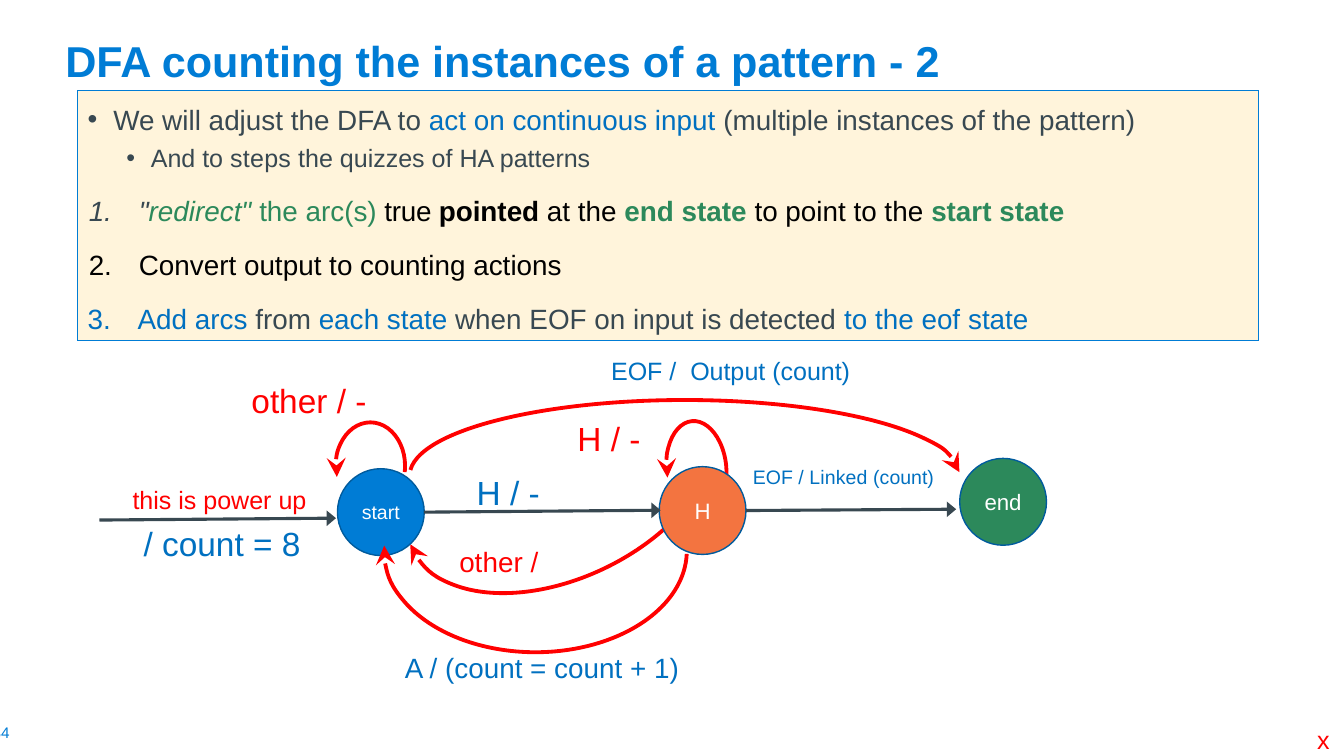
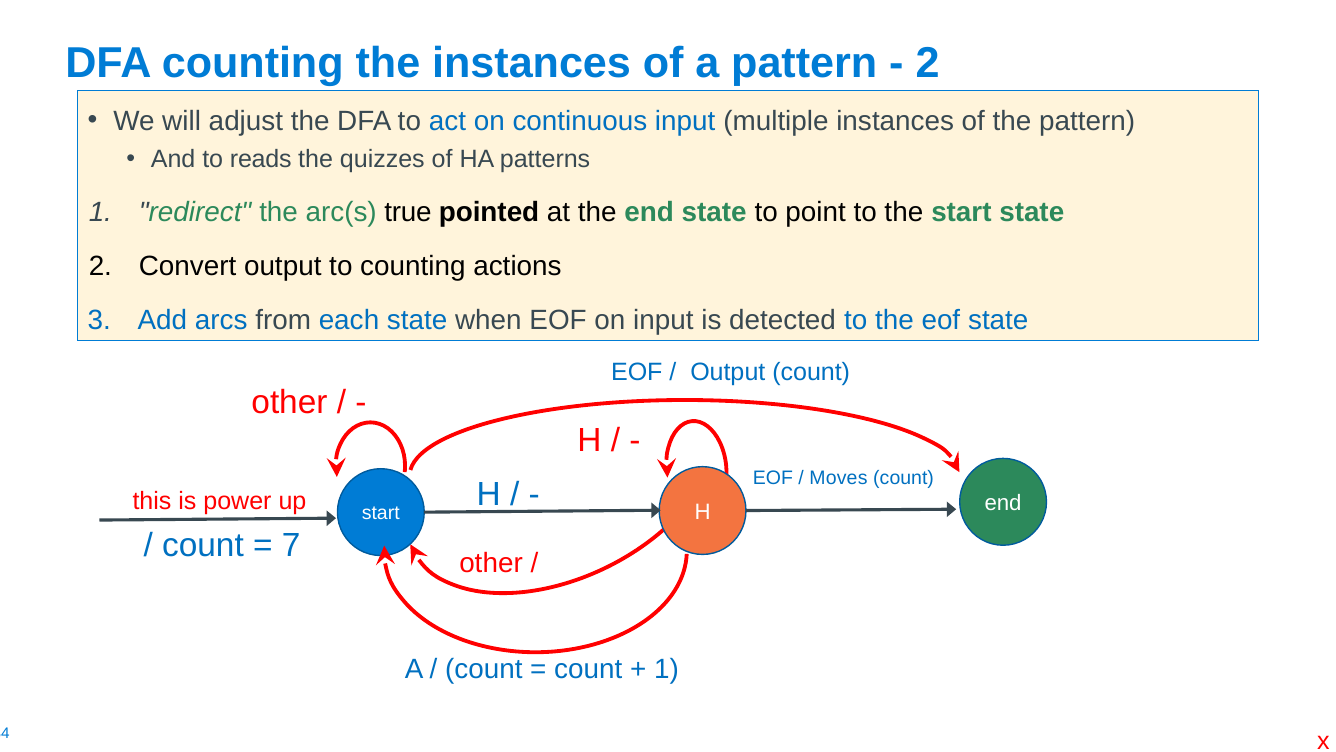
steps: steps -> reads
Linked: Linked -> Moves
8: 8 -> 7
